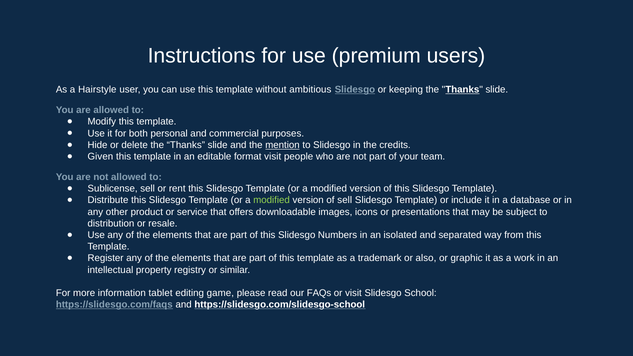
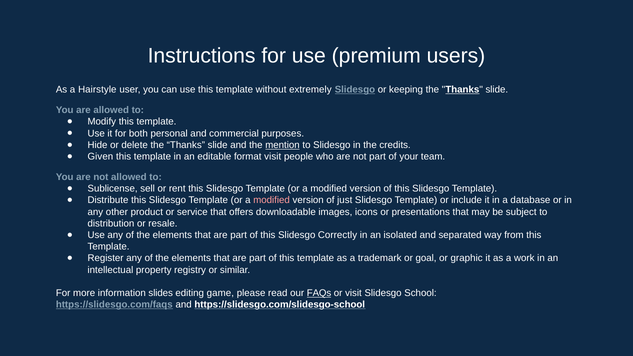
ambitious: ambitious -> extremely
modified at (272, 200) colour: light green -> pink
of sell: sell -> just
Numbers: Numbers -> Correctly
also: also -> goal
tablet: tablet -> slides
FAQs underline: none -> present
